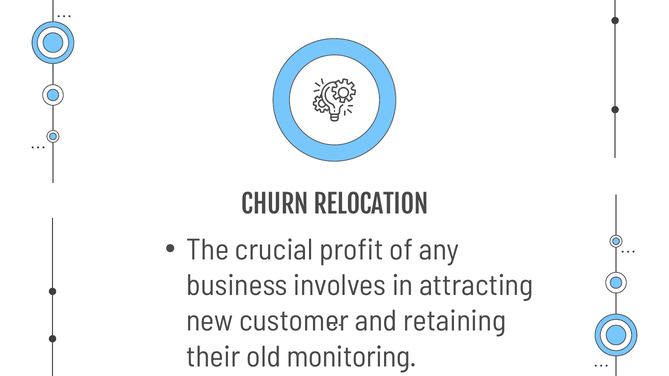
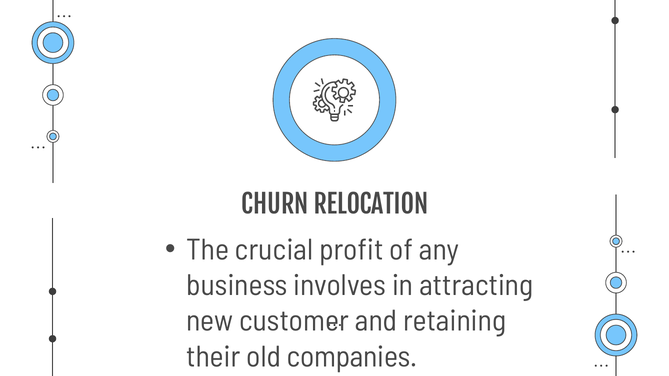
monitoring: monitoring -> companies
